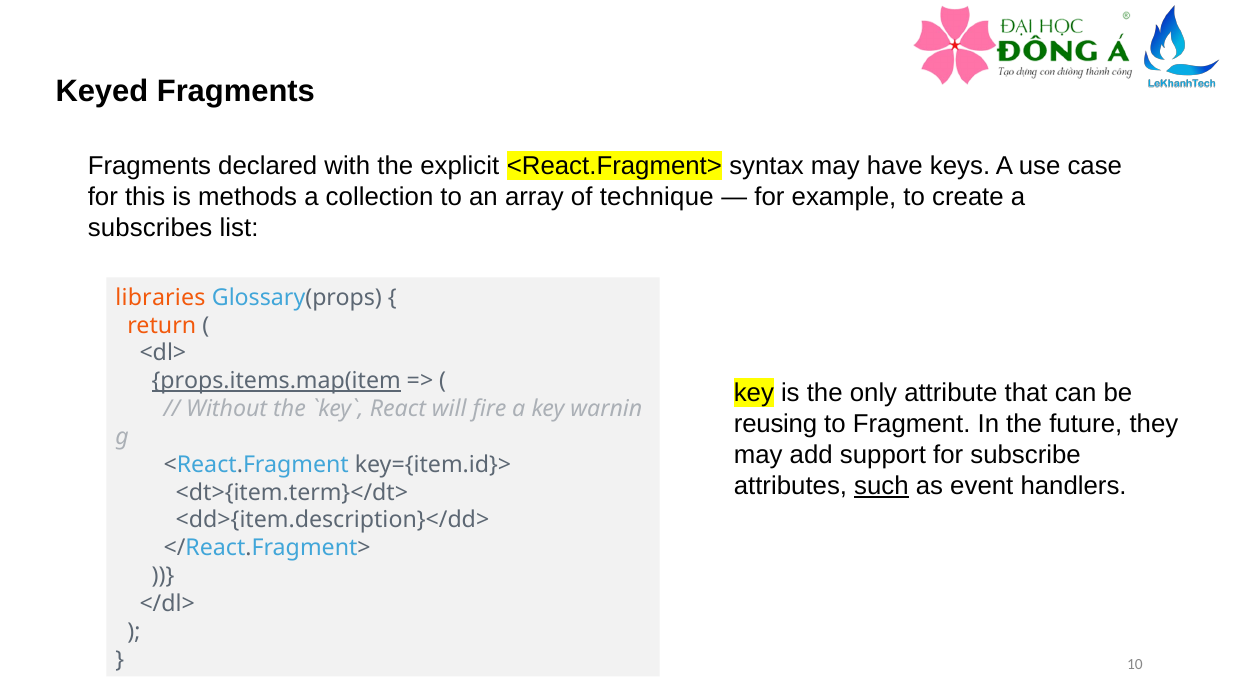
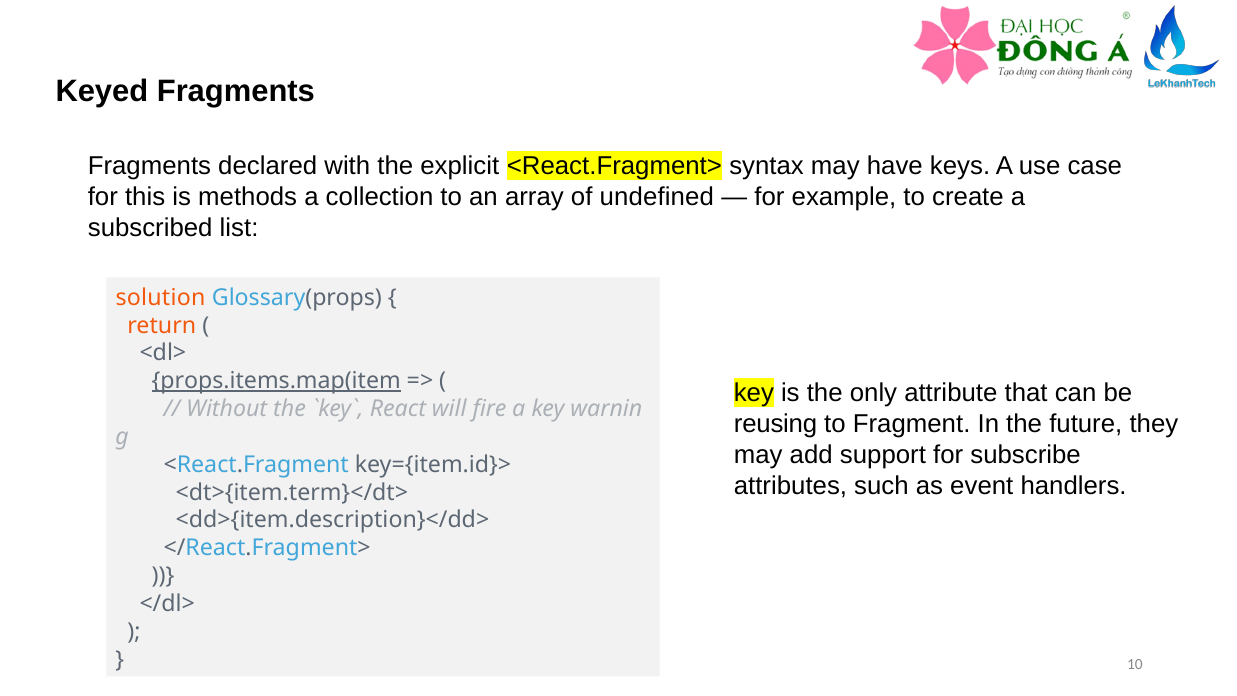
technique: technique -> undefined
subscribes: subscribes -> subscribed
libraries: libraries -> solution
such underline: present -> none
